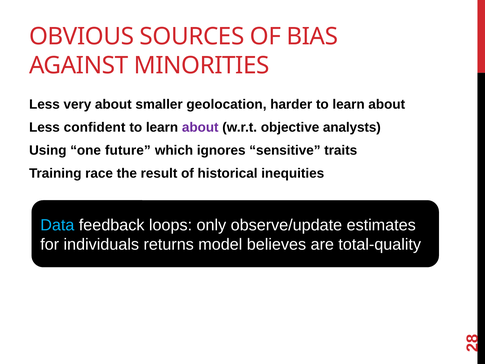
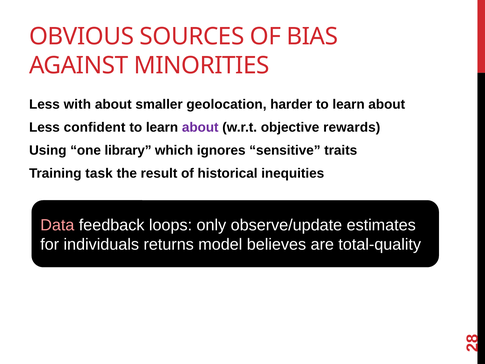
very: very -> with
analysts: analysts -> rewards
future: future -> library
race: race -> task
Data colour: light blue -> pink
